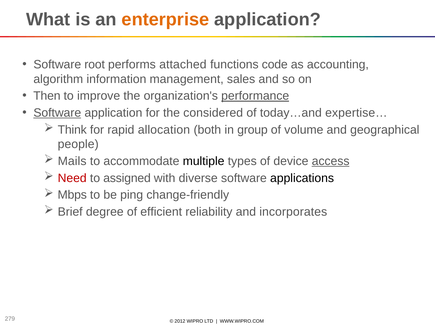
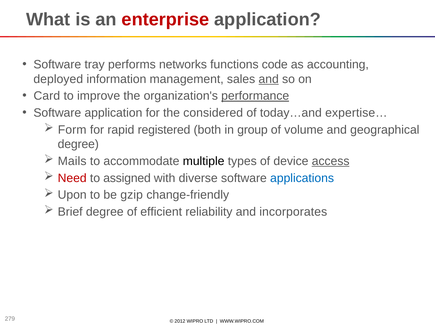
enterprise colour: orange -> red
root: root -> tray
attached: attached -> networks
algorithm: algorithm -> deployed
and at (269, 79) underline: none -> present
Then: Then -> Card
Software at (57, 113) underline: present -> none
Think: Think -> Form
allocation: allocation -> registered
people at (78, 144): people -> degree
applications colour: black -> blue
Mbps: Mbps -> Upon
ping: ping -> gzip
